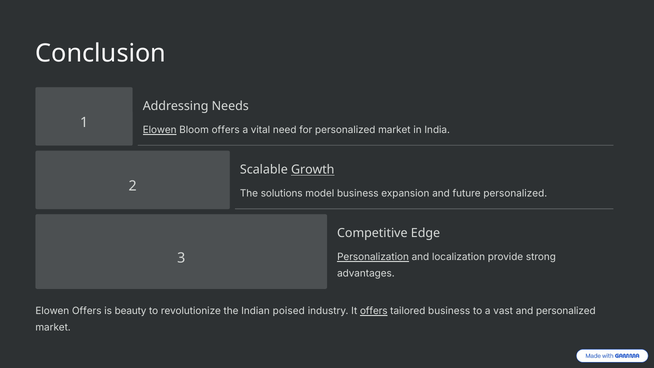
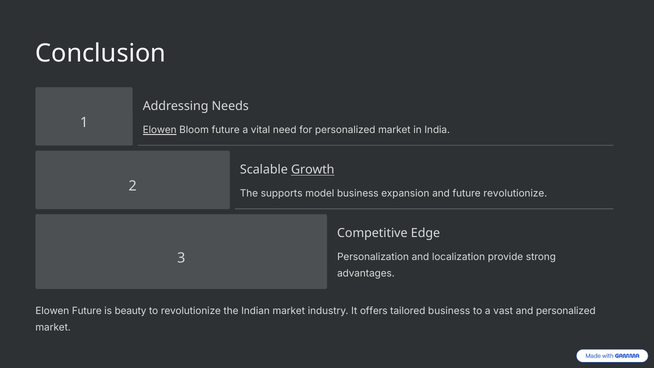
Bloom offers: offers -> future
solutions: solutions -> supports
future personalized: personalized -> revolutionize
Personalization underline: present -> none
Elowen Offers: Offers -> Future
Indian poised: poised -> market
offers at (374, 311) underline: present -> none
